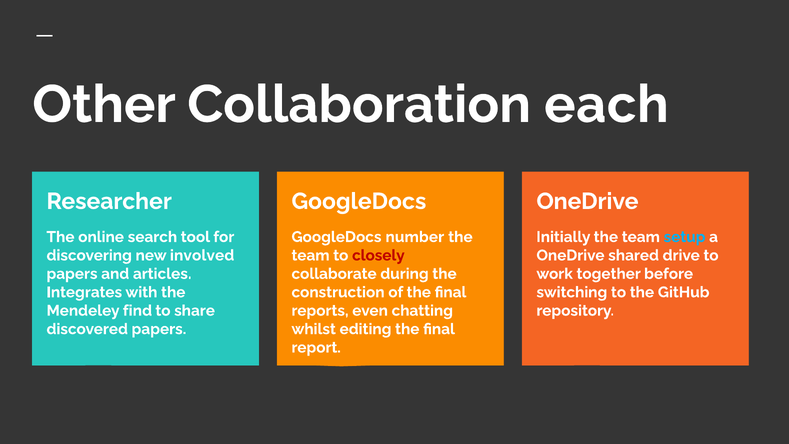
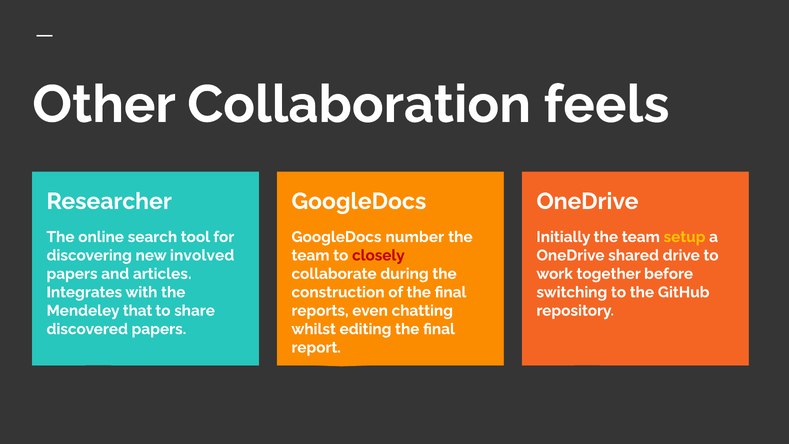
each: each -> feels
setup colour: light blue -> yellow
find: find -> that
